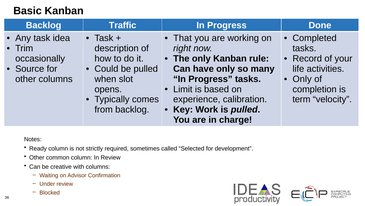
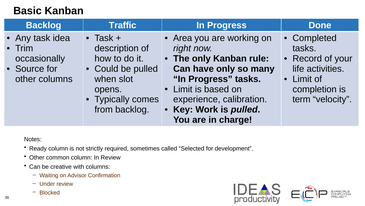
That: That -> Area
Only at (302, 79): Only -> Limit
